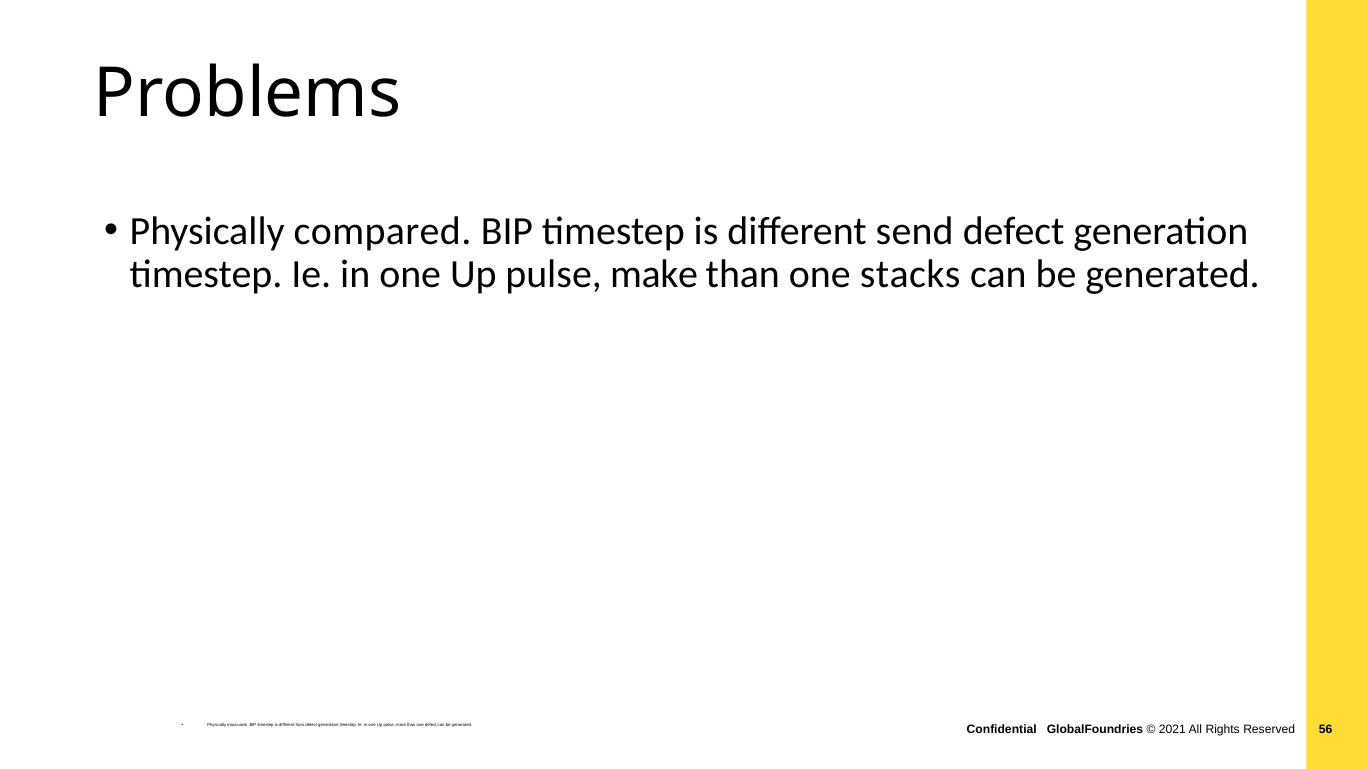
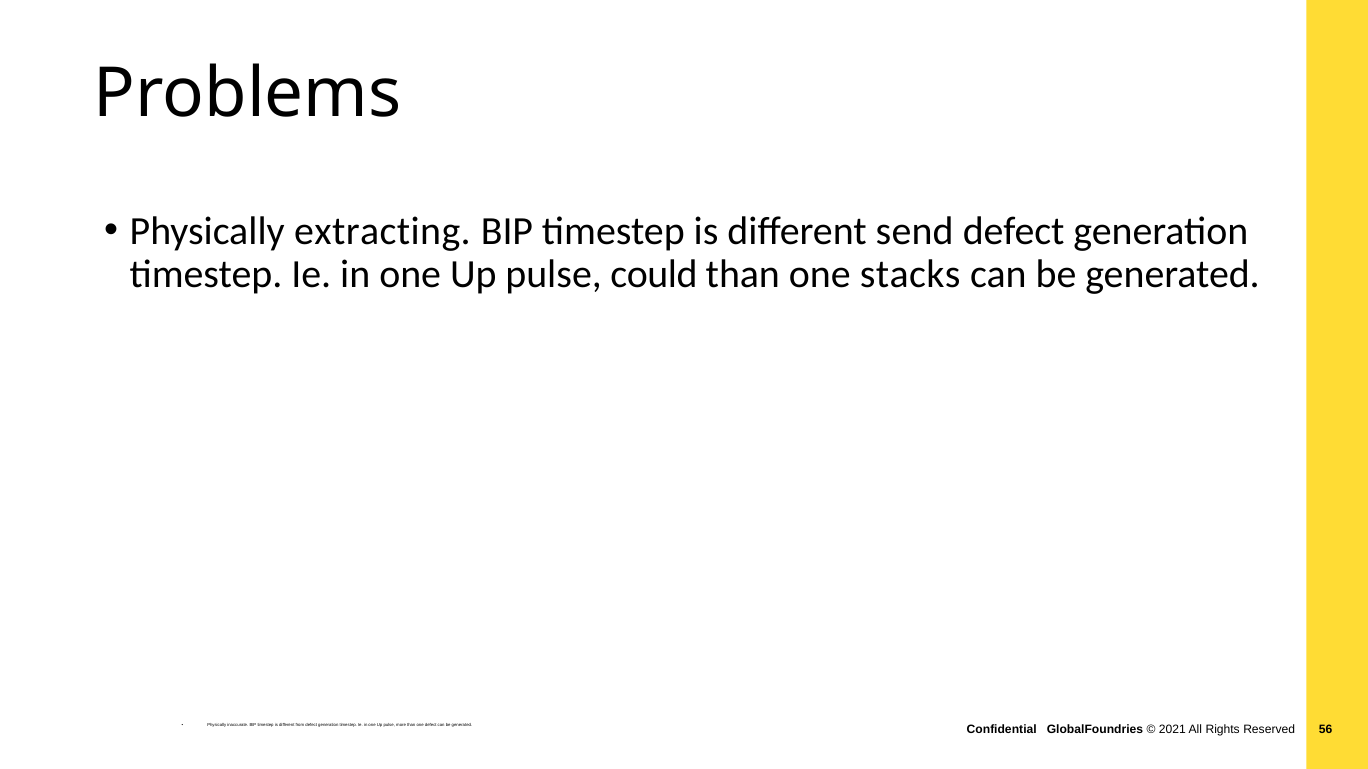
compared: compared -> extracting
make: make -> could
